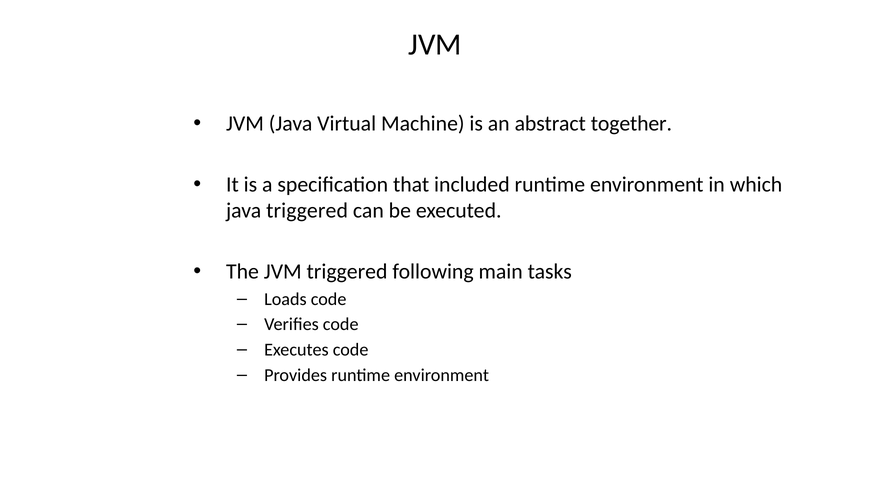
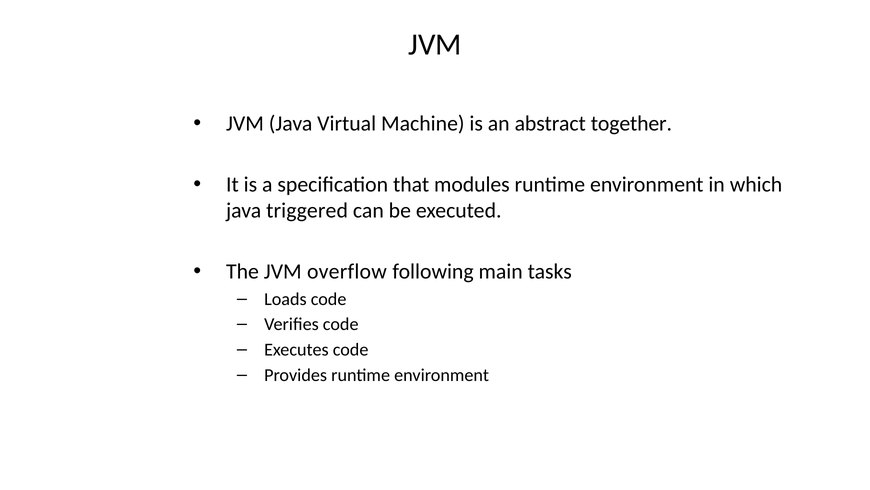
included: included -> modules
JVM triggered: triggered -> overflow
